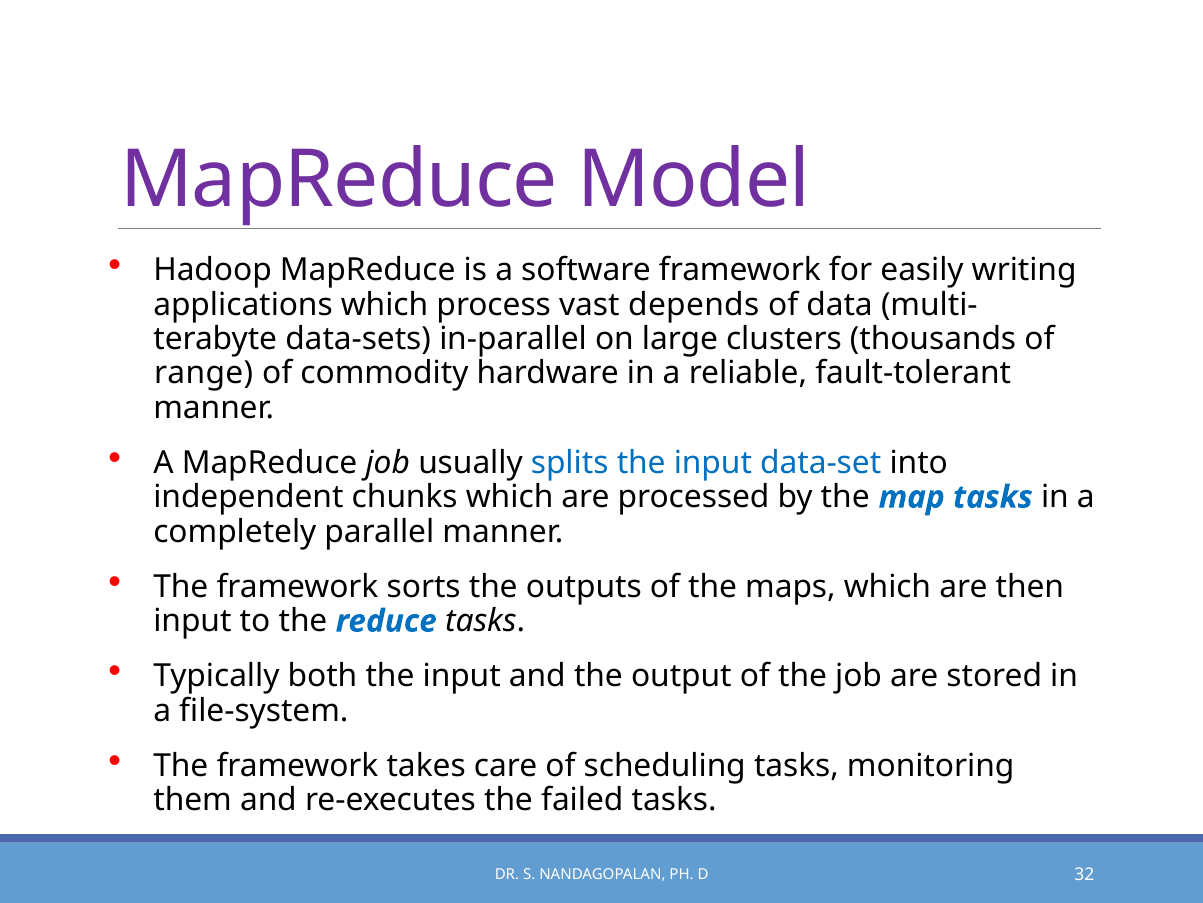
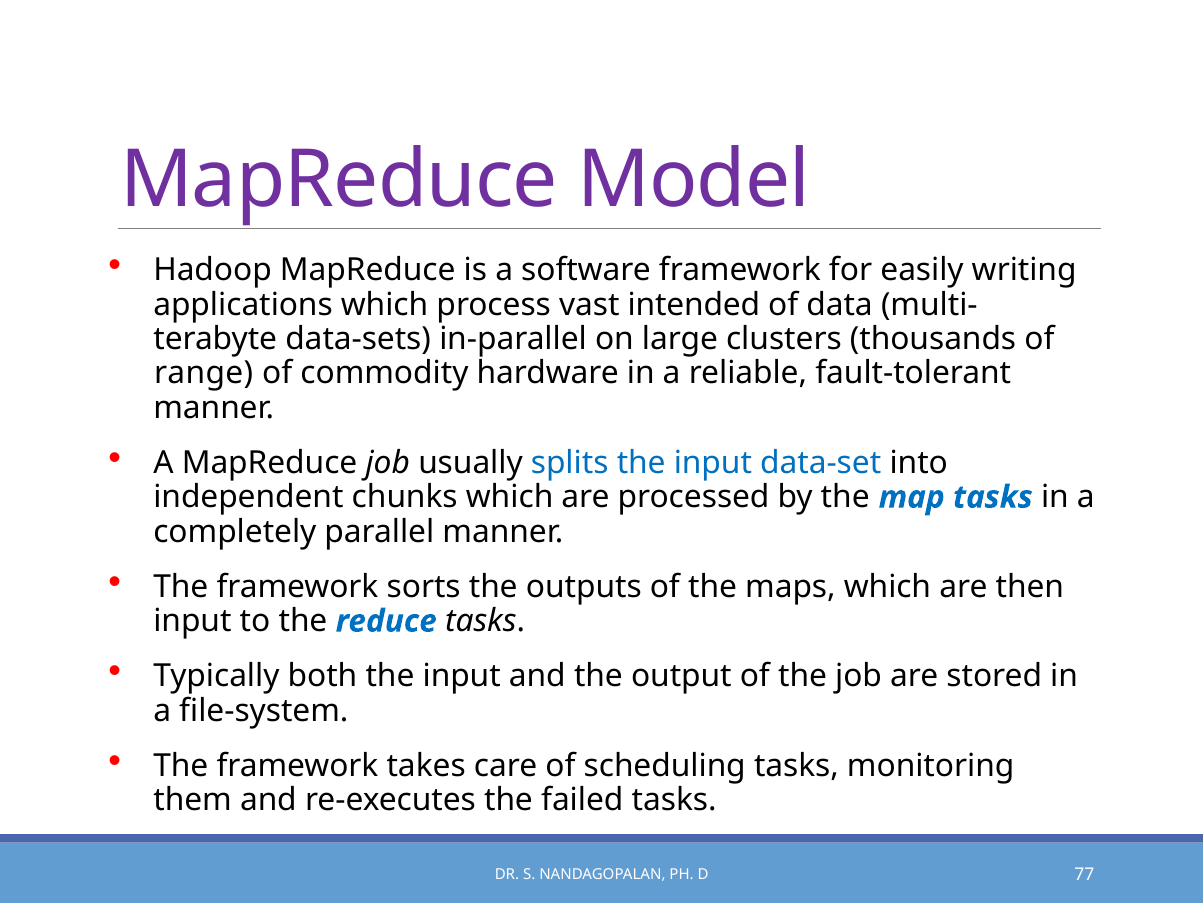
depends: depends -> intended
32: 32 -> 77
